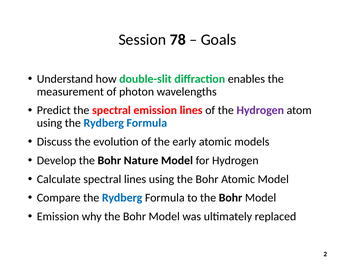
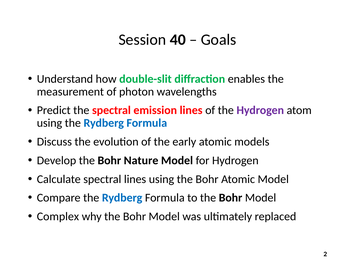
78: 78 -> 40
Emission at (58, 217): Emission -> Complex
